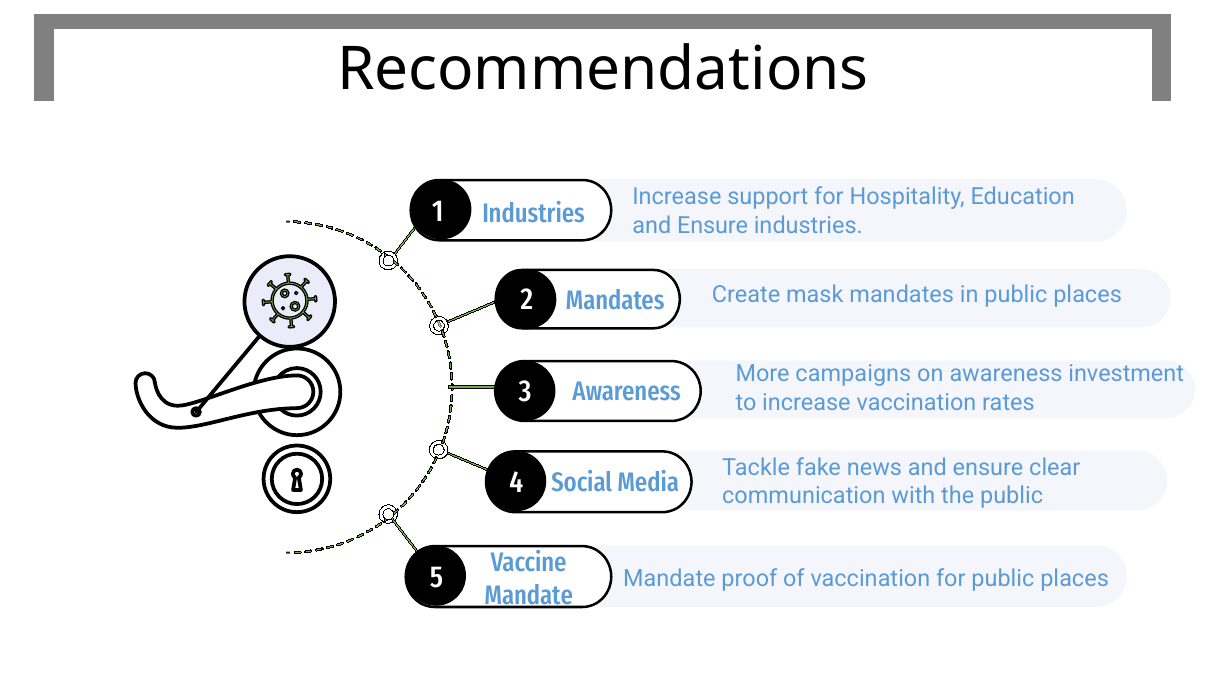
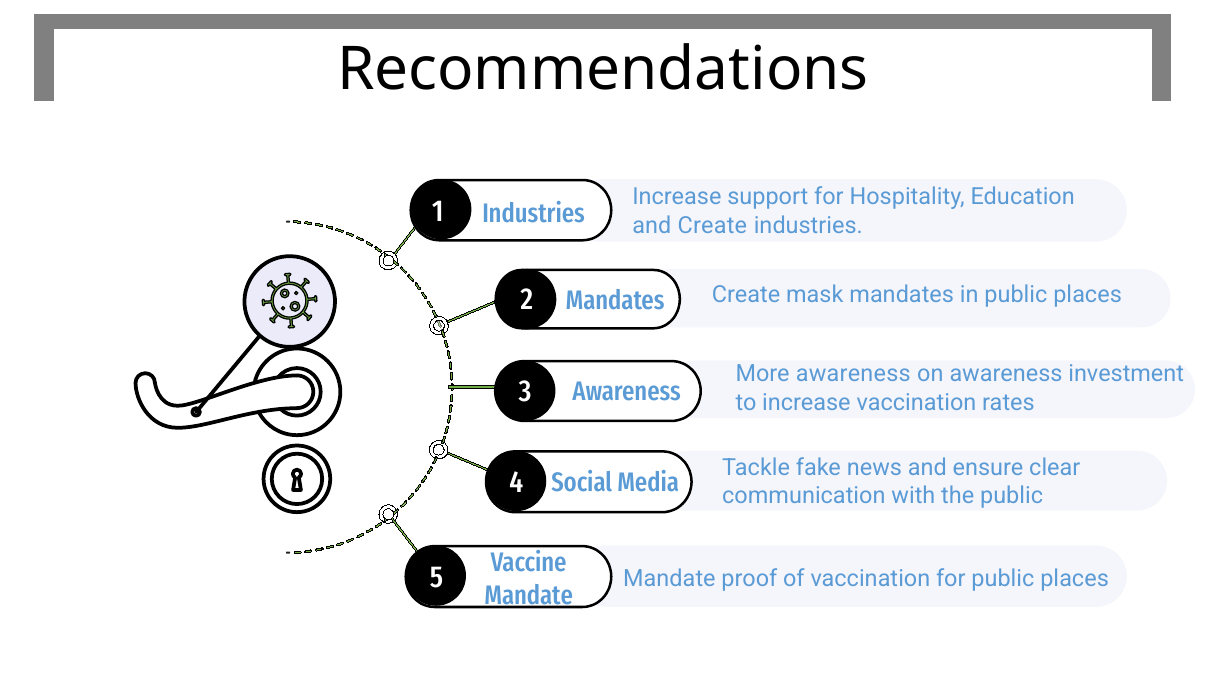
Ensure at (713, 225): Ensure -> Create
More campaigns: campaigns -> awareness
